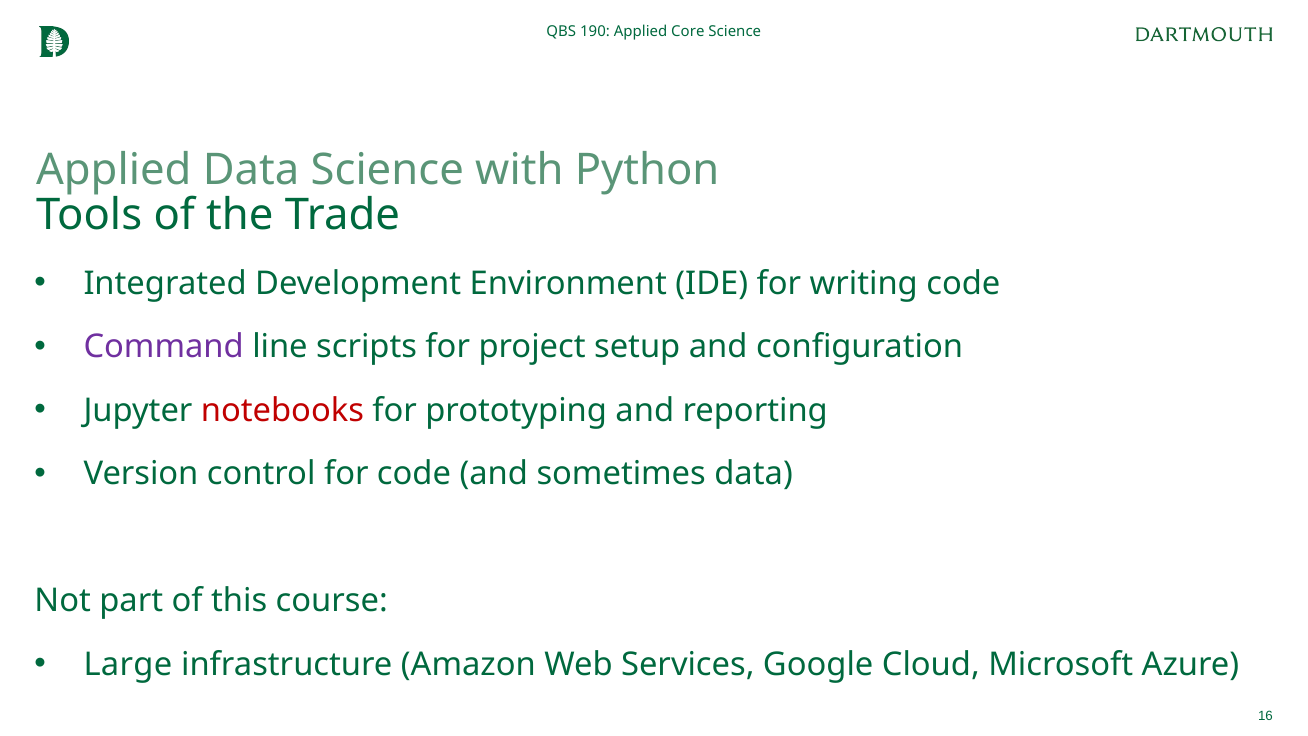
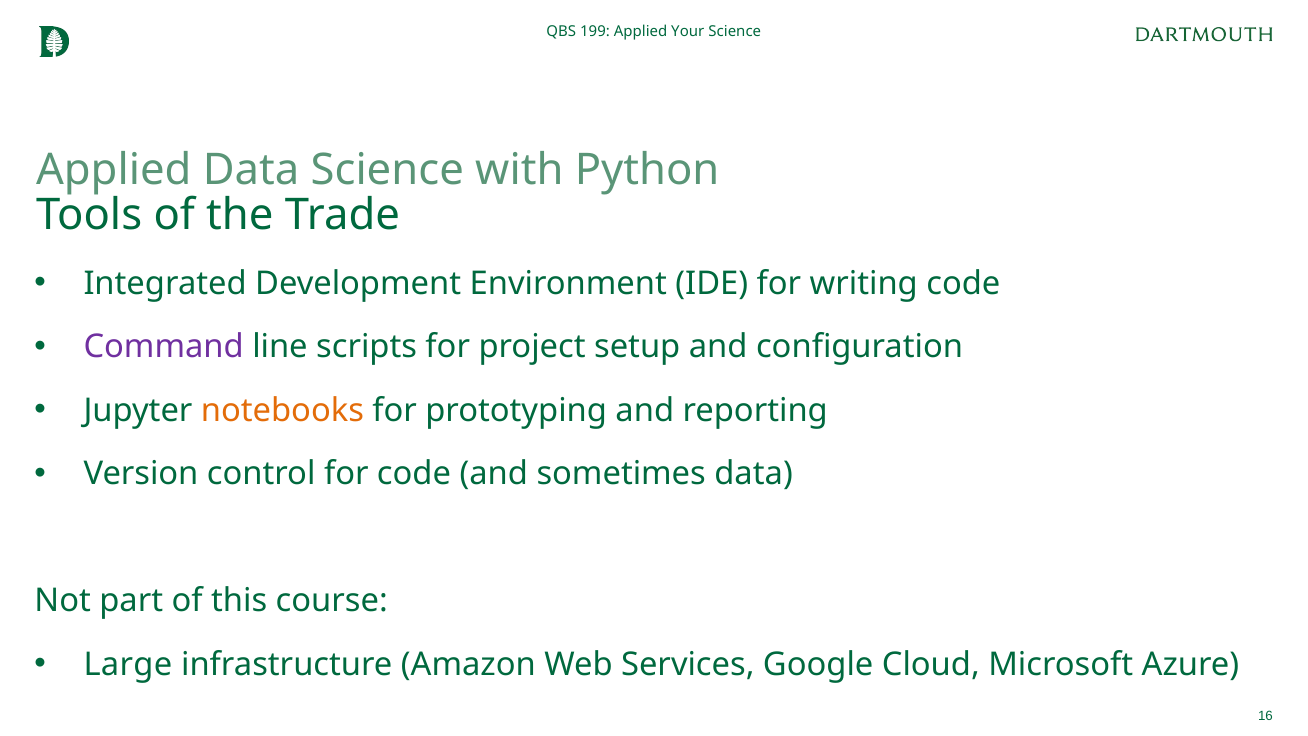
190: 190 -> 199
Core: Core -> Your
notebooks colour: red -> orange
